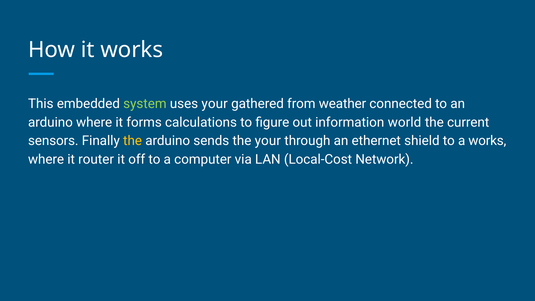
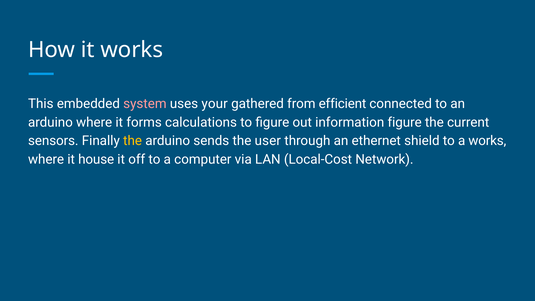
system colour: light green -> pink
weather: weather -> efficient
information world: world -> figure
the your: your -> user
router: router -> house
